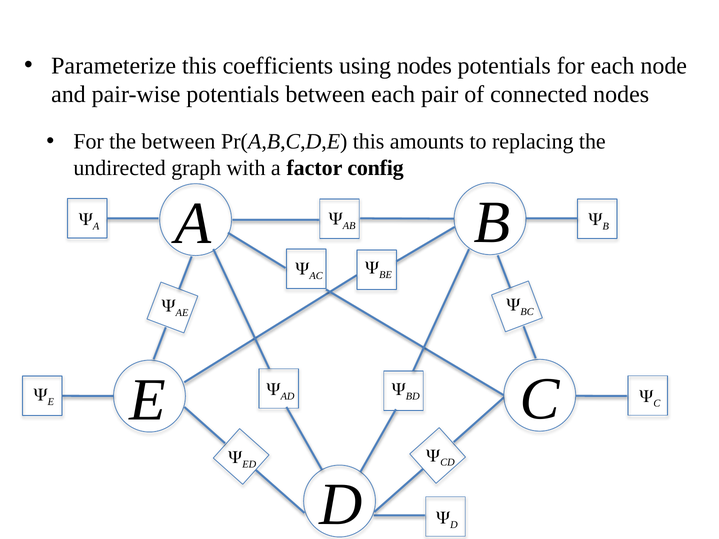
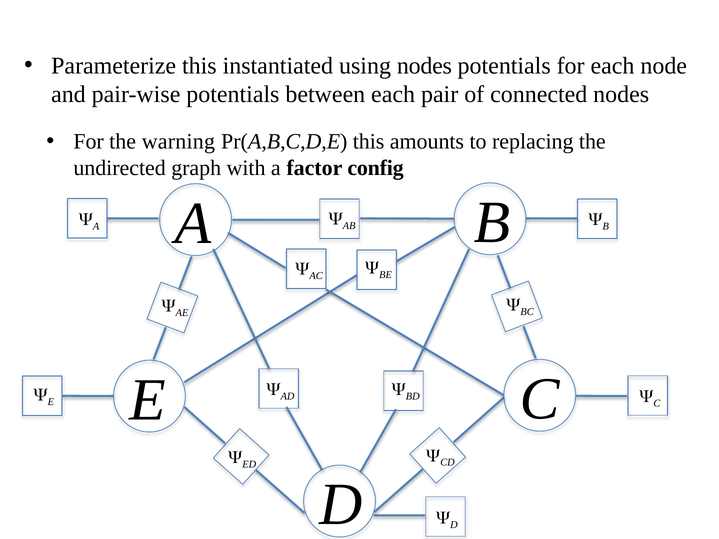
coefficients: coefficients -> instantiated
the between: between -> warning
